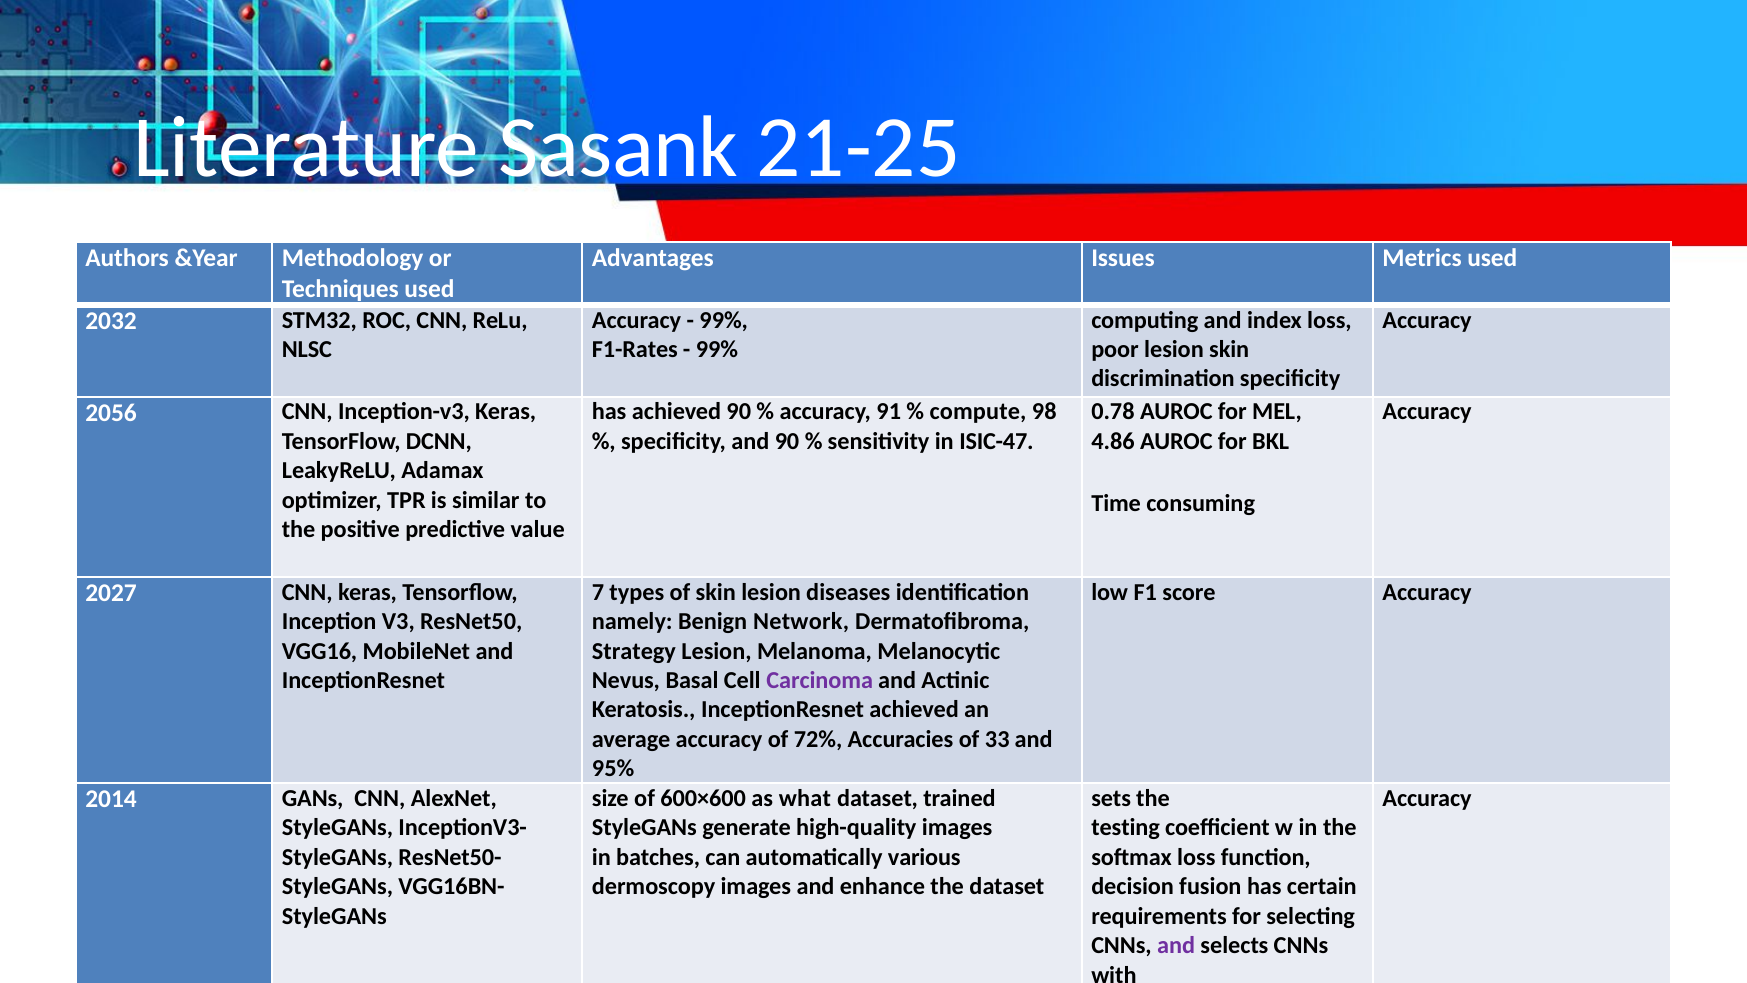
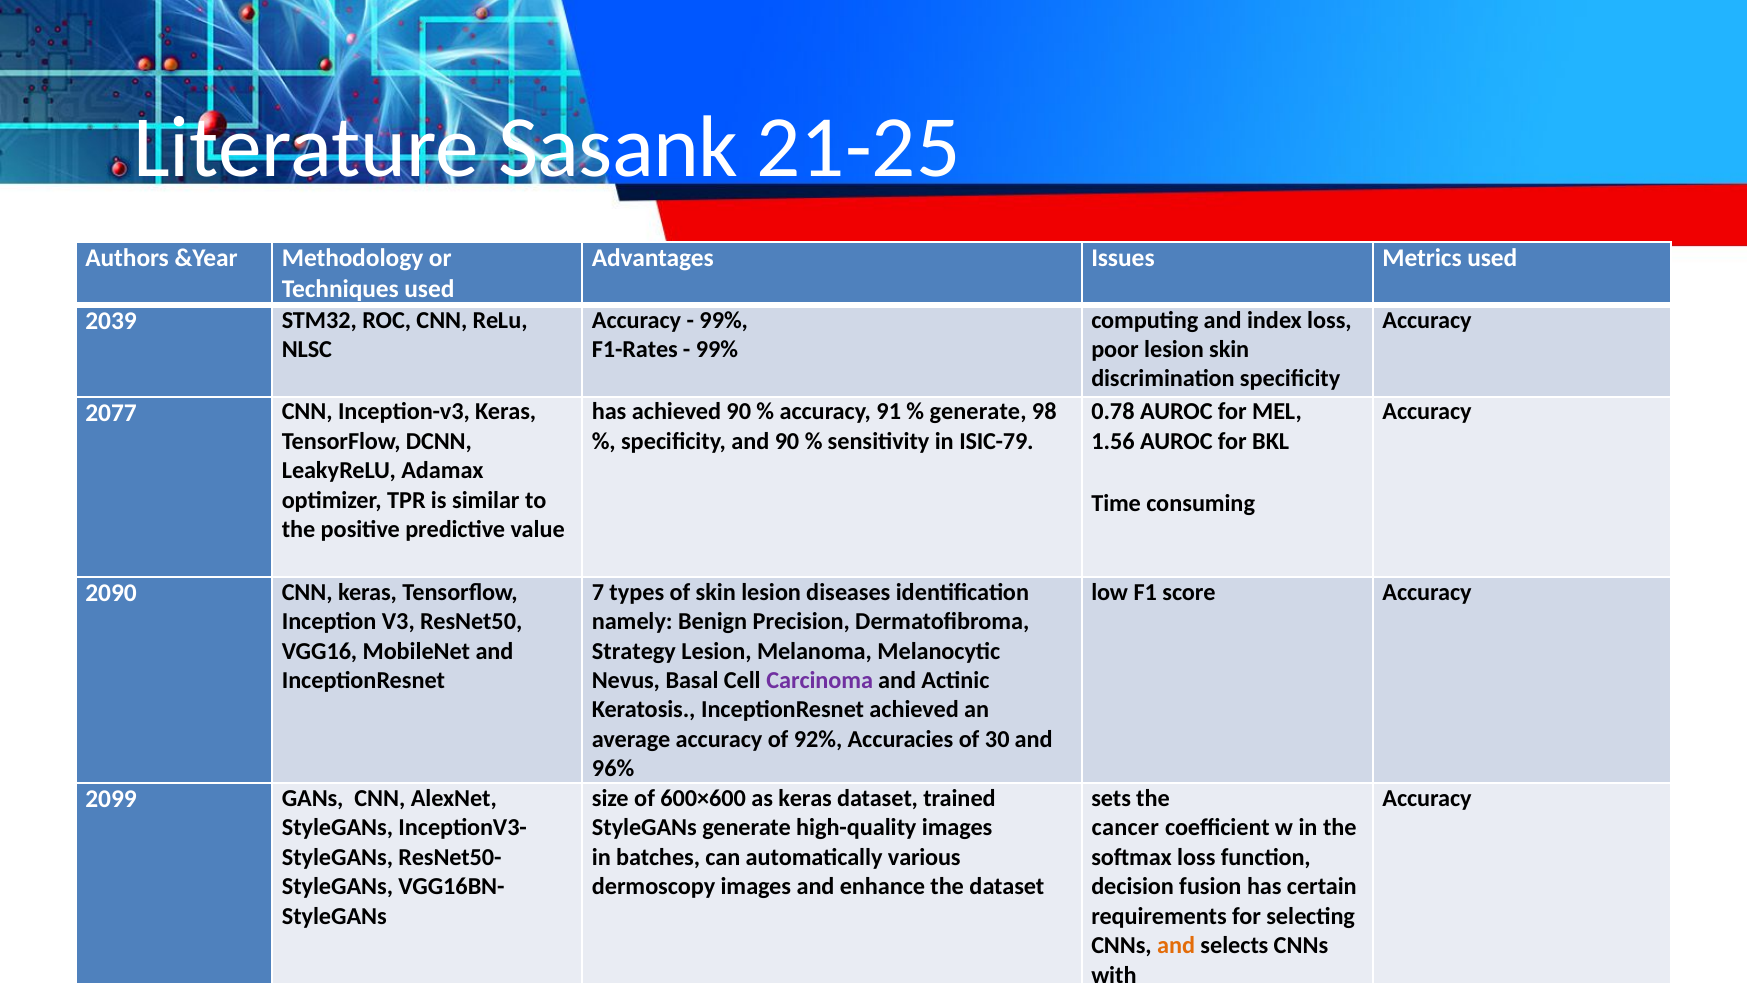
2032: 2032 -> 2039
compute at (978, 412): compute -> generate
2056: 2056 -> 2077
ISIC-47: ISIC-47 -> ISIC-79
4.86: 4.86 -> 1.56
2027: 2027 -> 2090
Network: Network -> Precision
72%: 72% -> 92%
33: 33 -> 30
95%: 95% -> 96%
as what: what -> keras
2014: 2014 -> 2099
testing: testing -> cancer
and at (1176, 945) colour: purple -> orange
